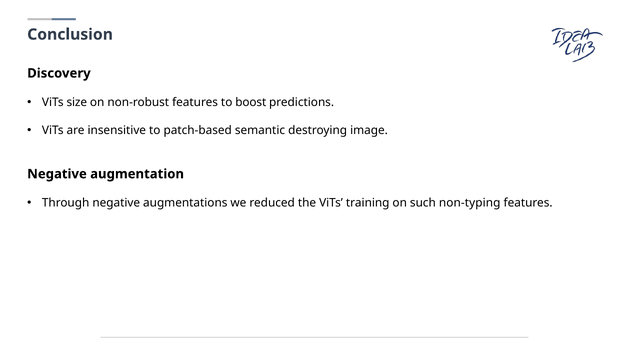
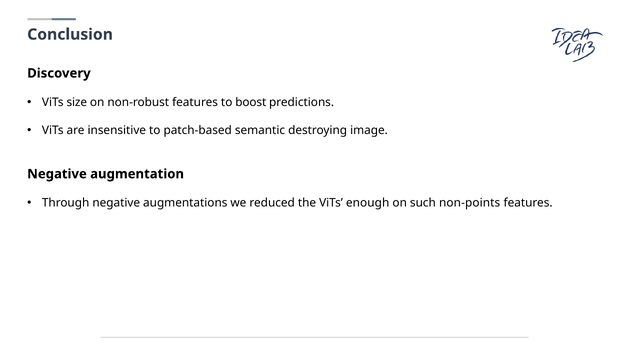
training: training -> enough
non-typing: non-typing -> non-points
